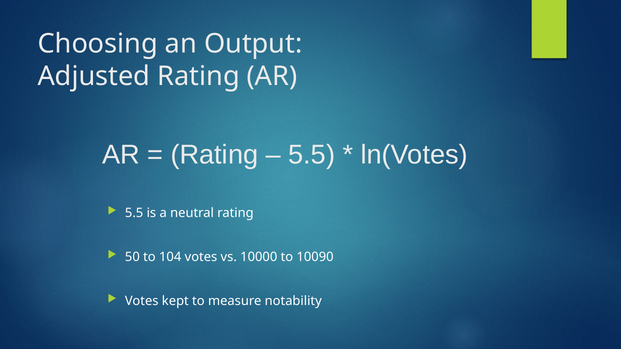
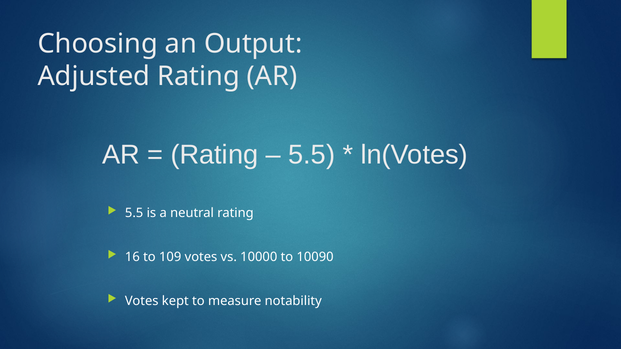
50: 50 -> 16
104: 104 -> 109
